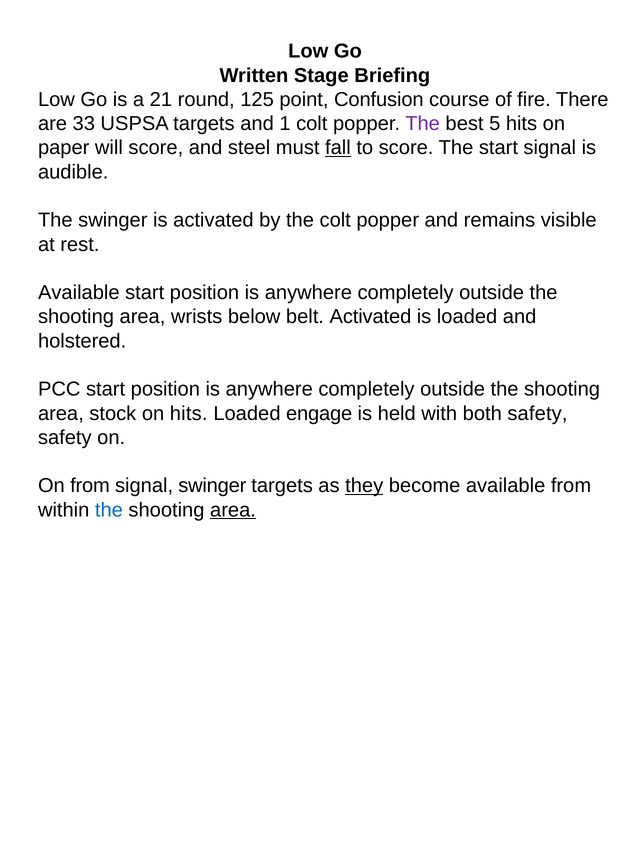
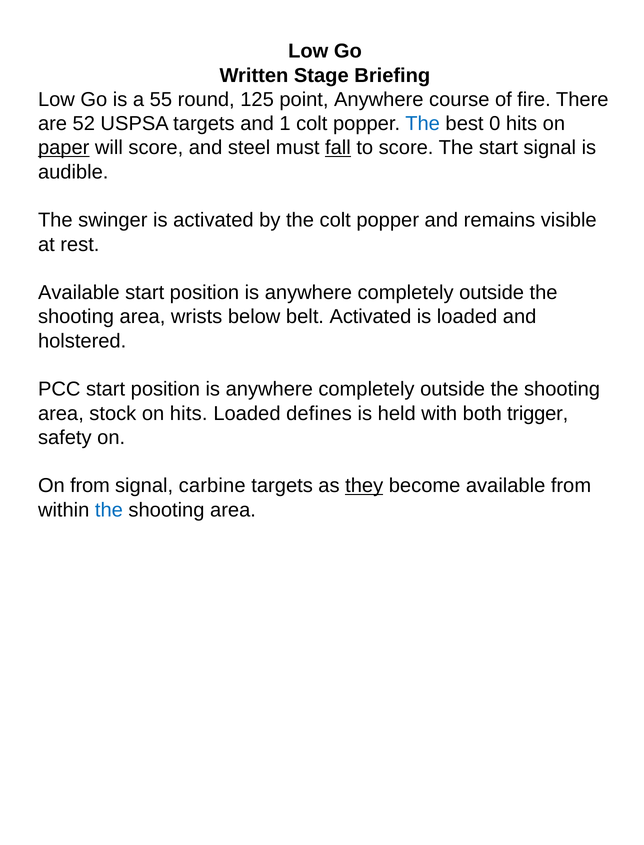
21: 21 -> 55
point Confusion: Confusion -> Anywhere
33: 33 -> 52
The at (423, 124) colour: purple -> blue
5: 5 -> 0
paper underline: none -> present
engage: engage -> defines
both safety: safety -> trigger
signal swinger: swinger -> carbine
area at (233, 510) underline: present -> none
